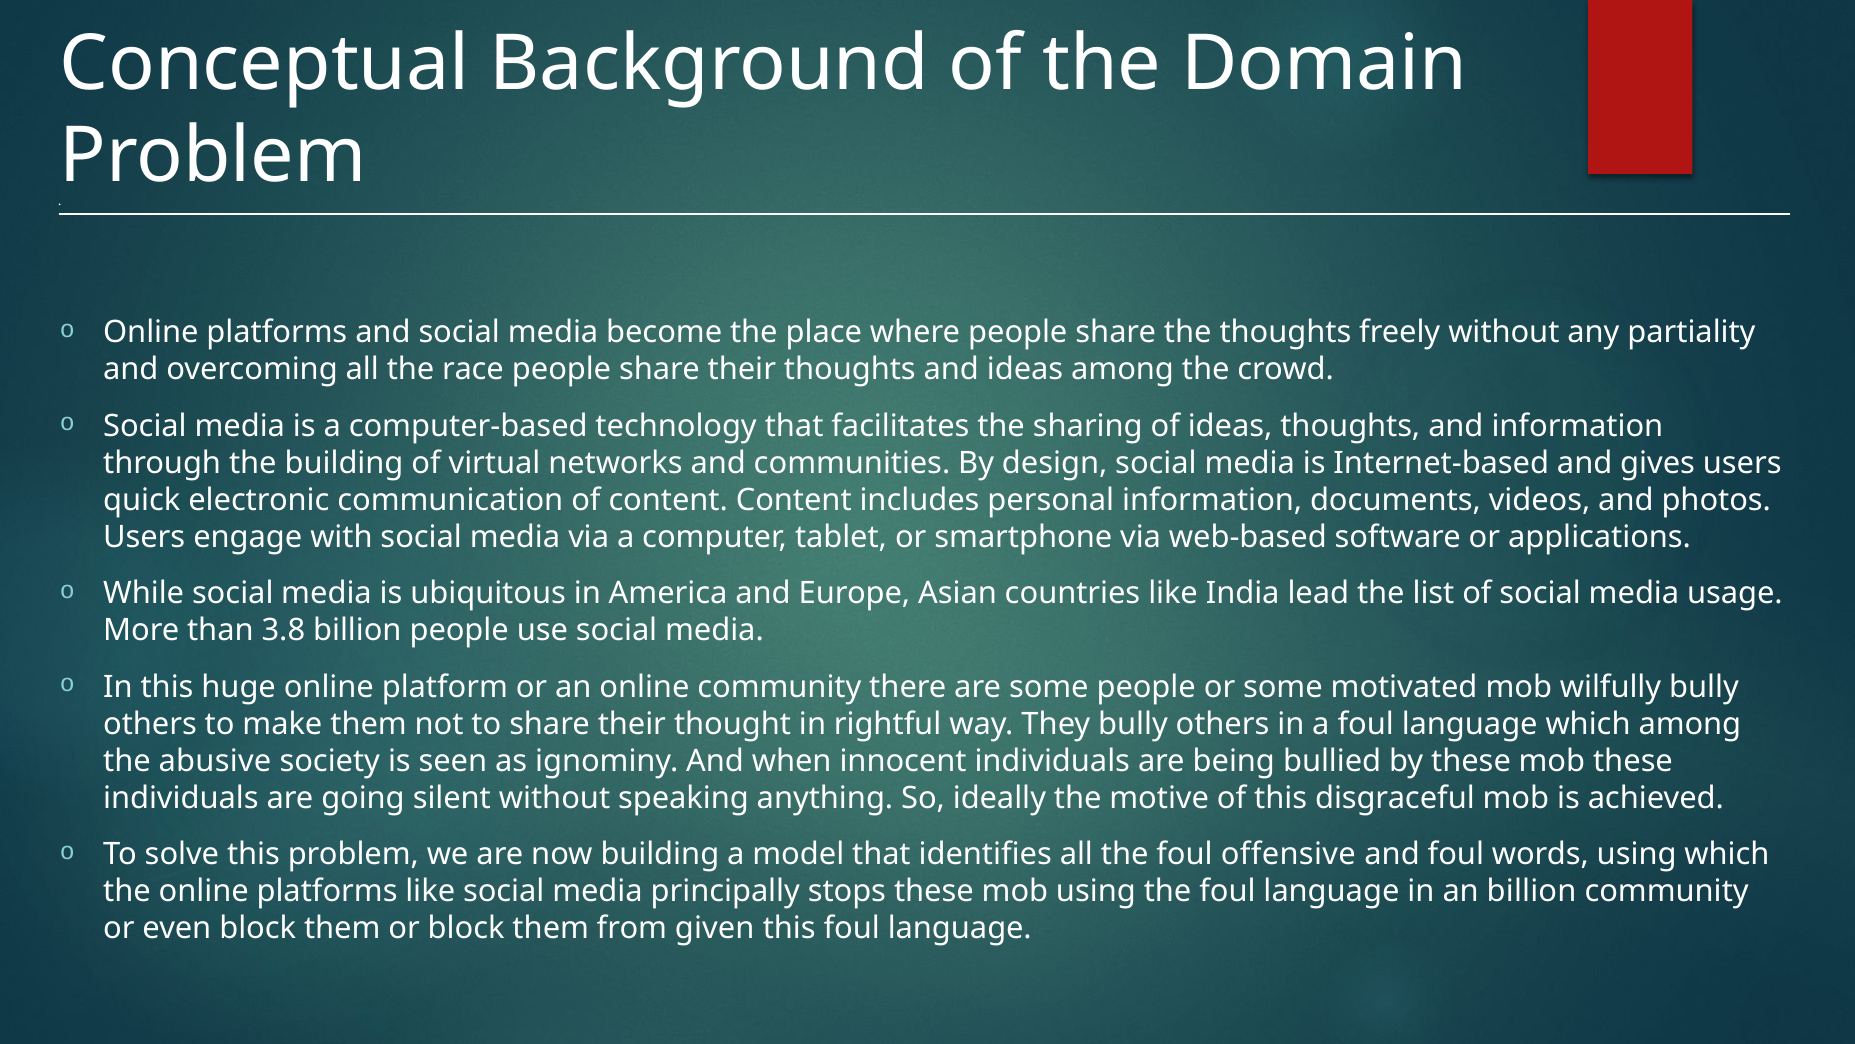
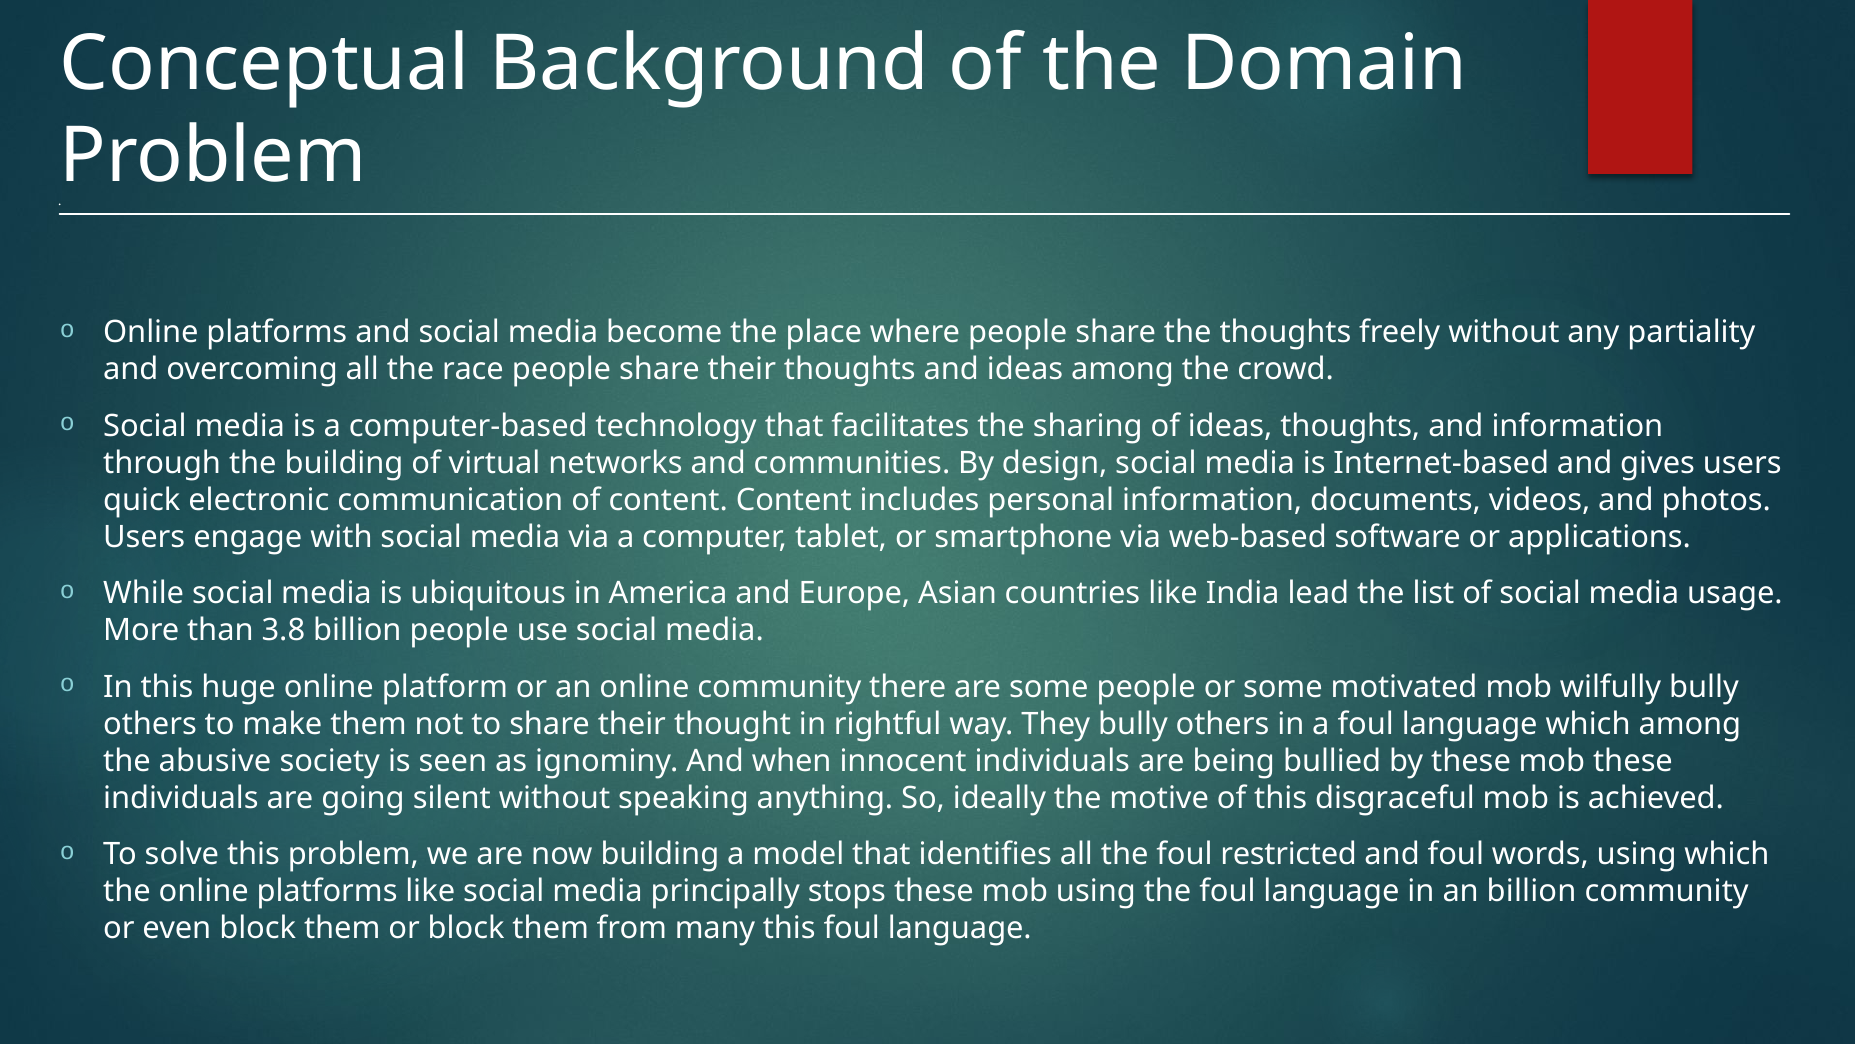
offensive: offensive -> restricted
given: given -> many
